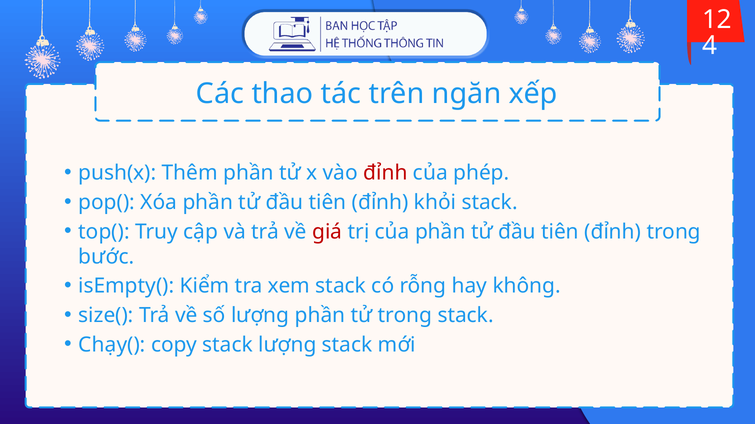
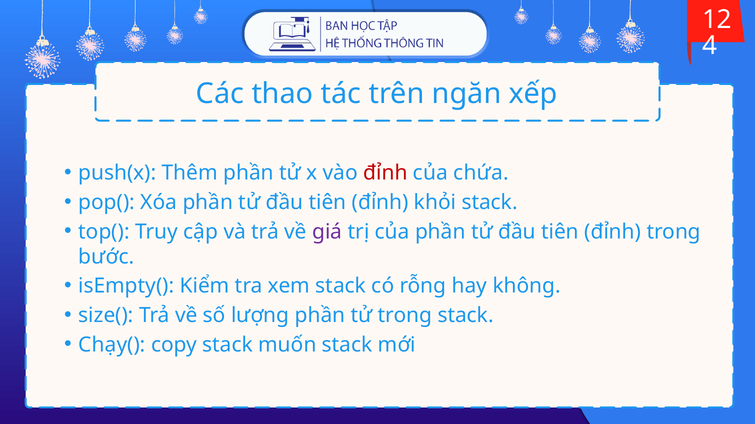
phép: phép -> chứa
giá colour: red -> purple
stack lượng: lượng -> muốn
